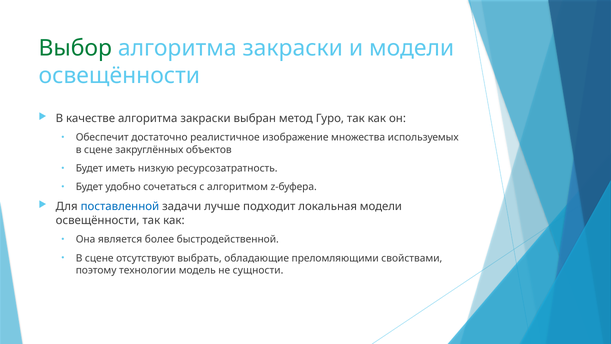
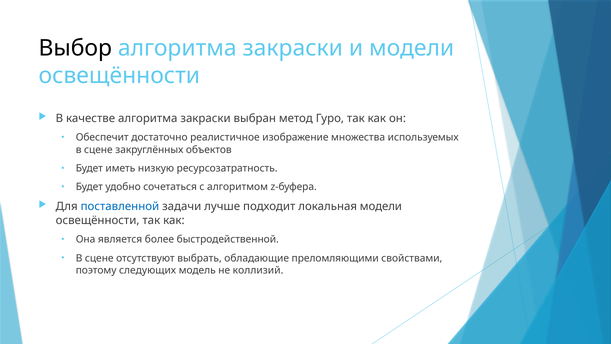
Выбор colour: green -> black
технологии: технологии -> следующих
сущности: сущности -> коллизий
